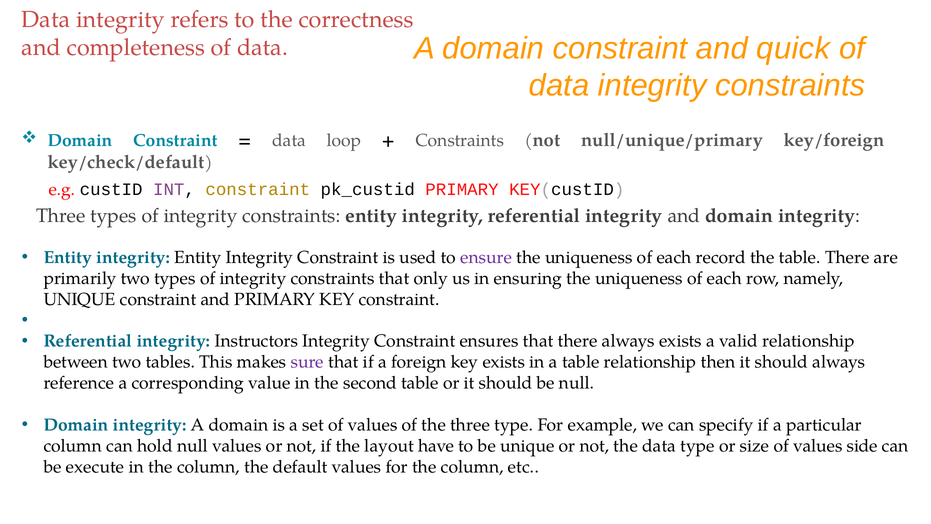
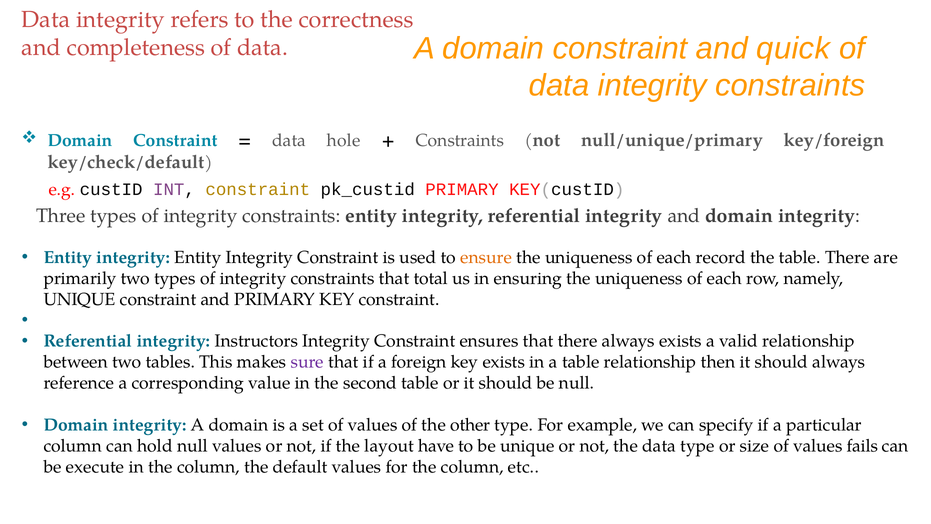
loop: loop -> hole
ensure colour: purple -> orange
only: only -> total
the three: three -> other
side: side -> fails
